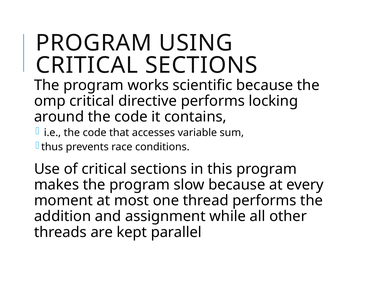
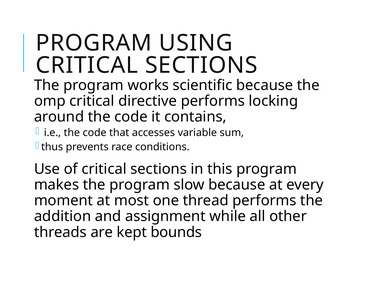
parallel: parallel -> bounds
